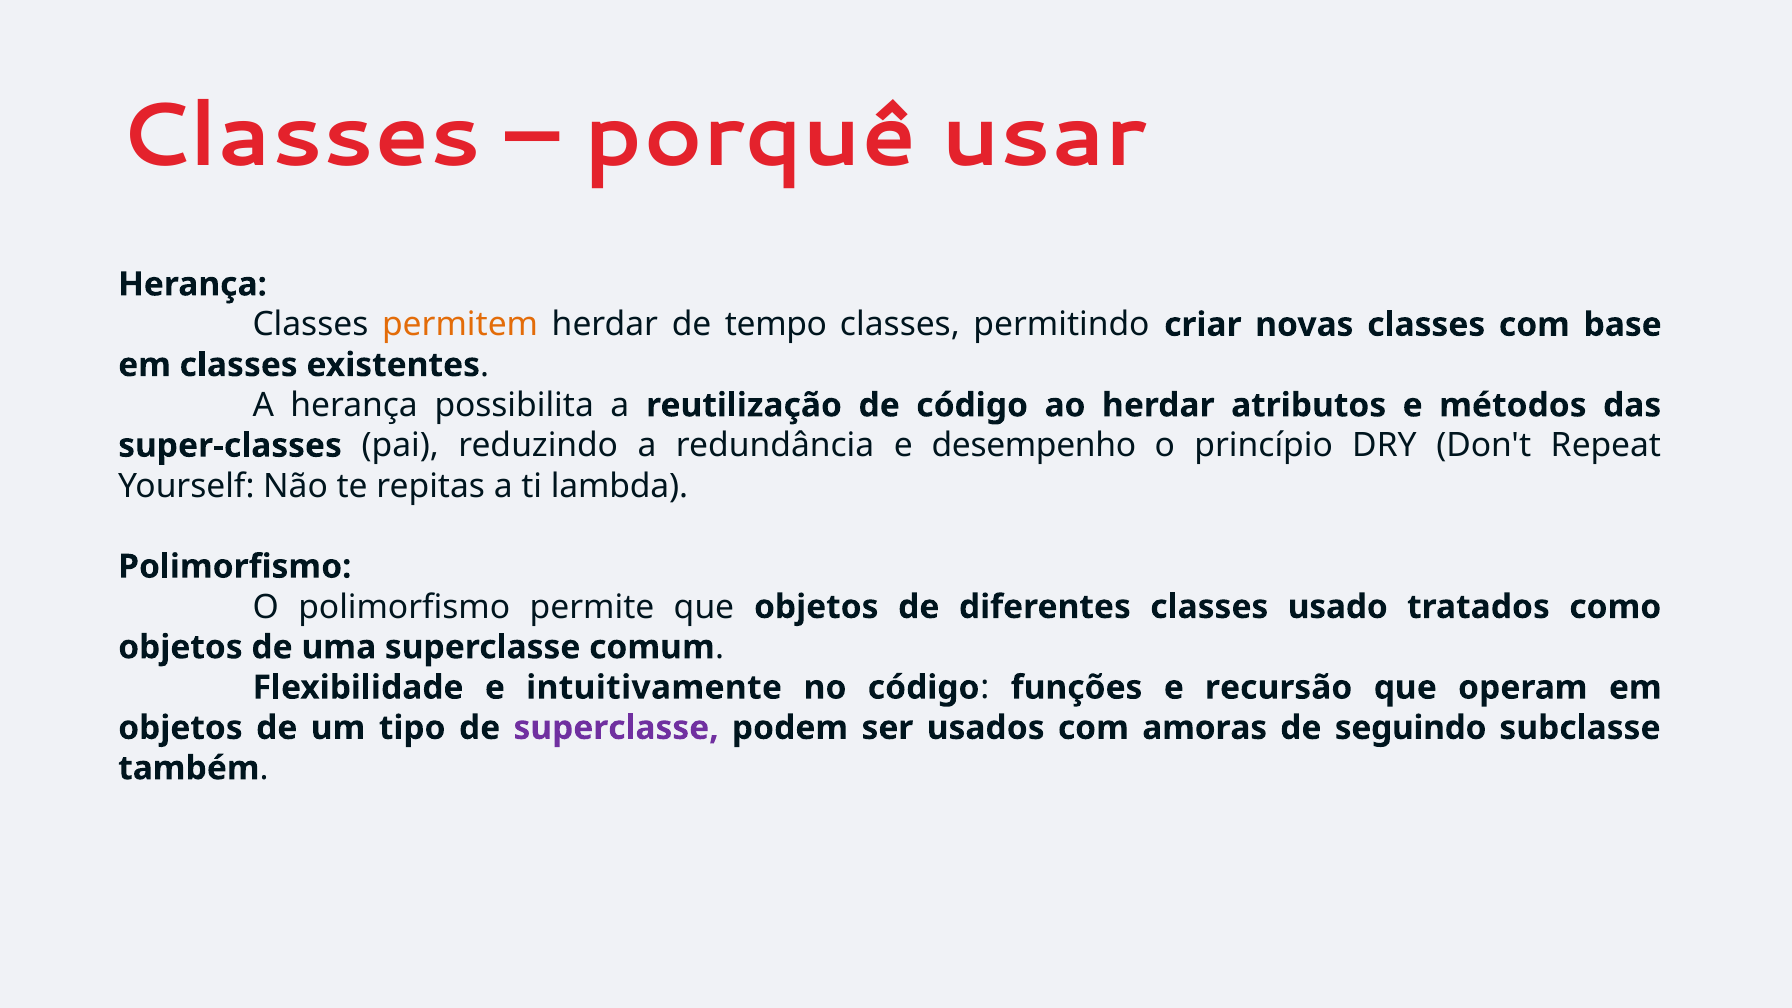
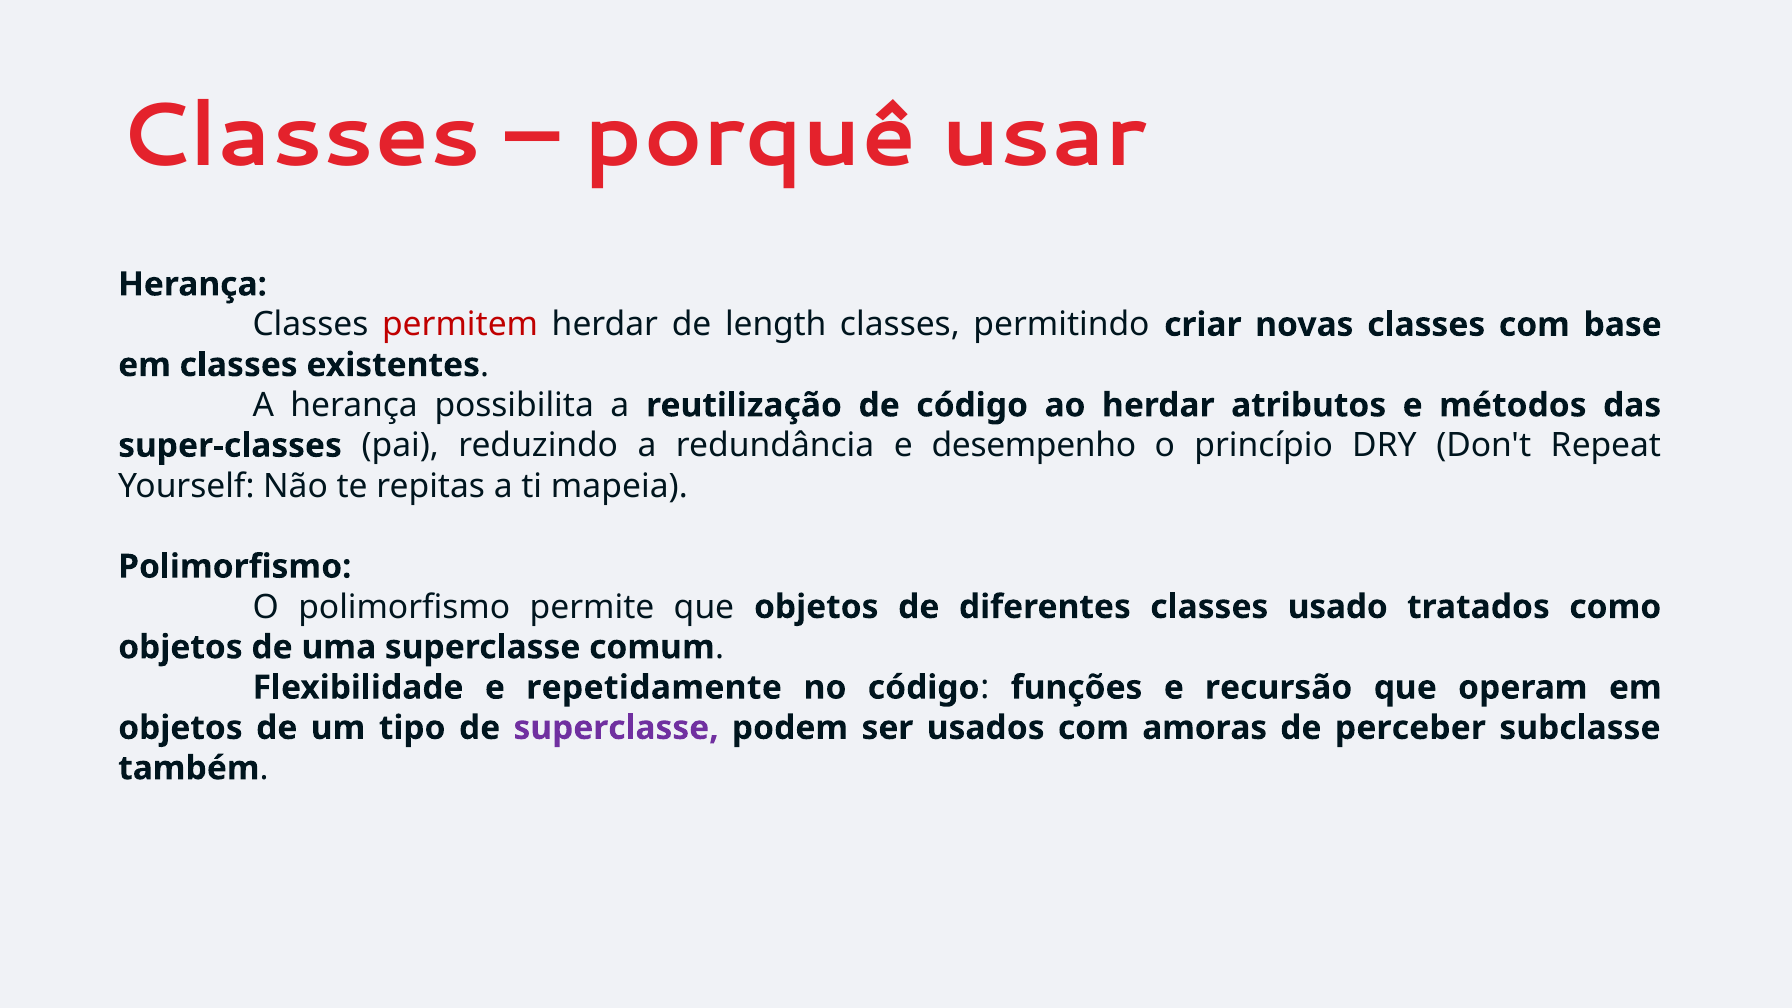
permitem colour: orange -> red
tempo: tempo -> length
lambda: lambda -> mapeia
intuitivamente: intuitivamente -> repetidamente
seguindo: seguindo -> perceber
